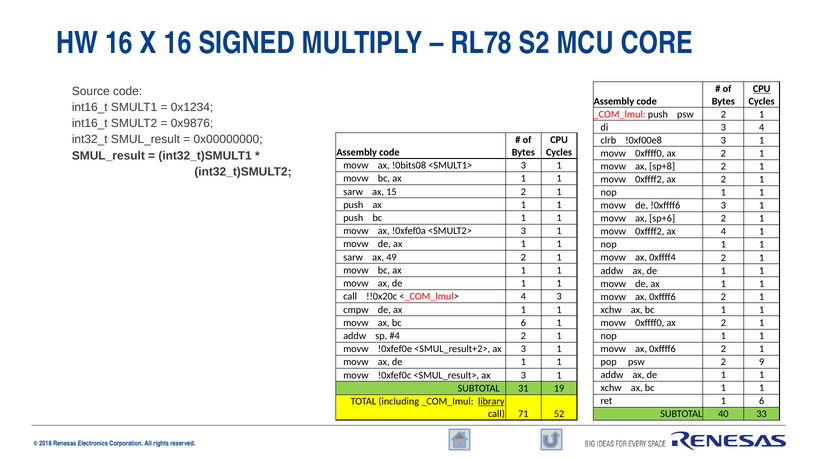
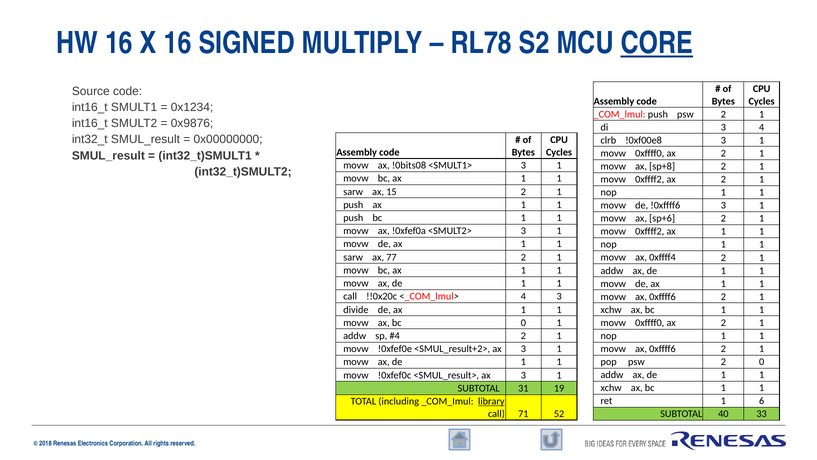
CORE underline: none -> present
CPU at (762, 89) underline: present -> none
0xffff2 ax 4: 4 -> 1
49: 49 -> 77
cmpw: cmpw -> divide
bc 6: 6 -> 0
2 9: 9 -> 0
